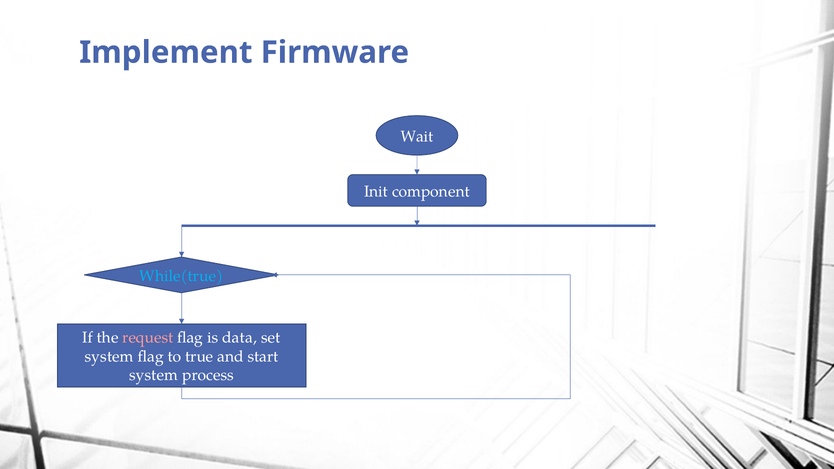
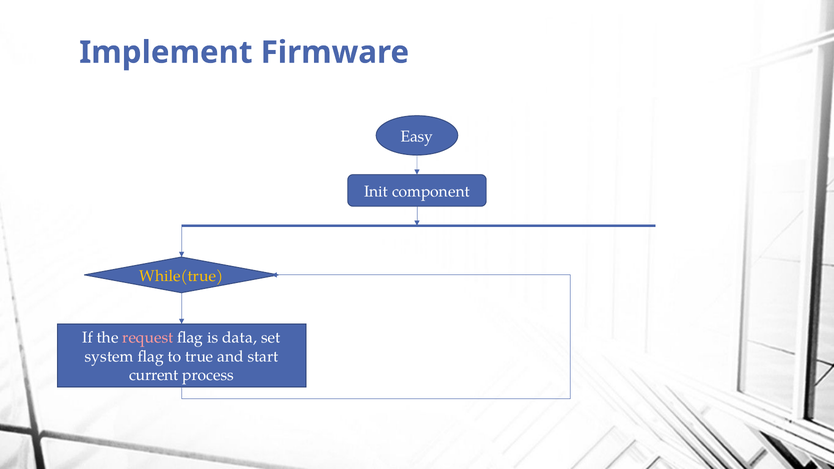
Wait: Wait -> Easy
While(true colour: light blue -> yellow
system at (154, 376): system -> current
